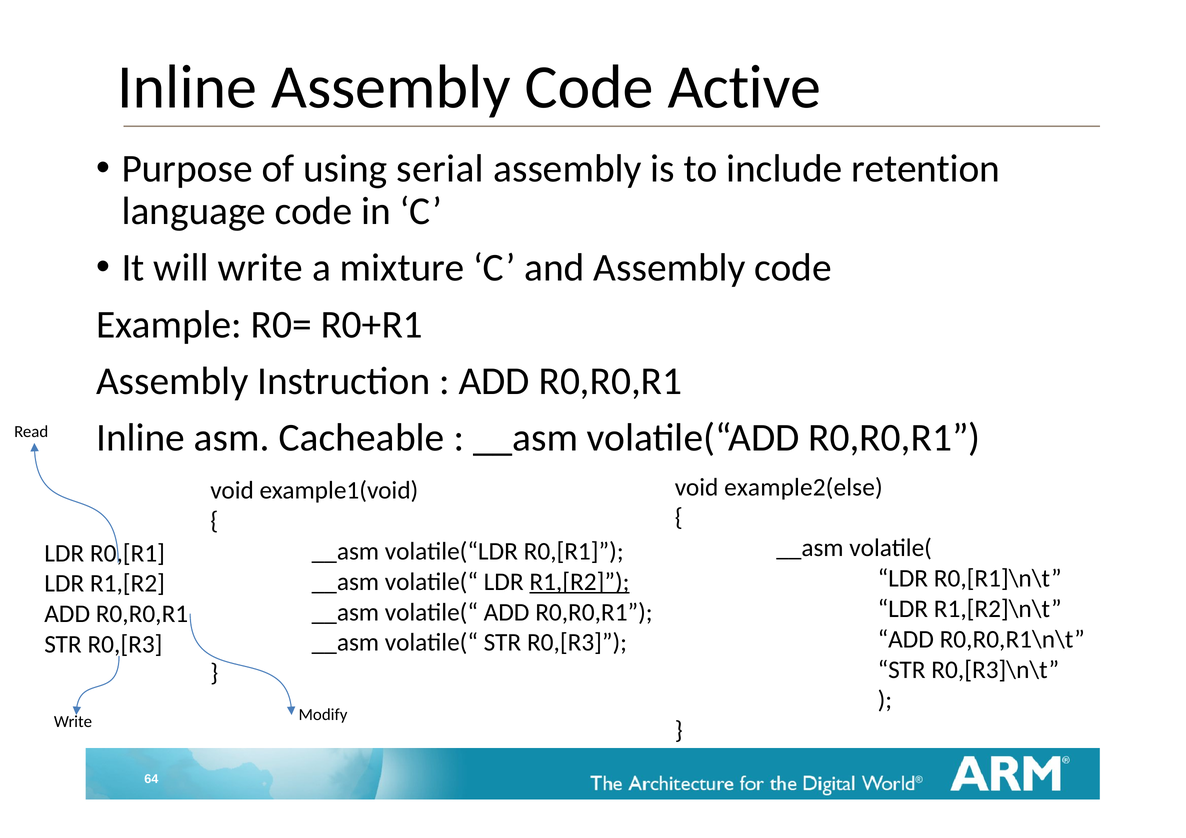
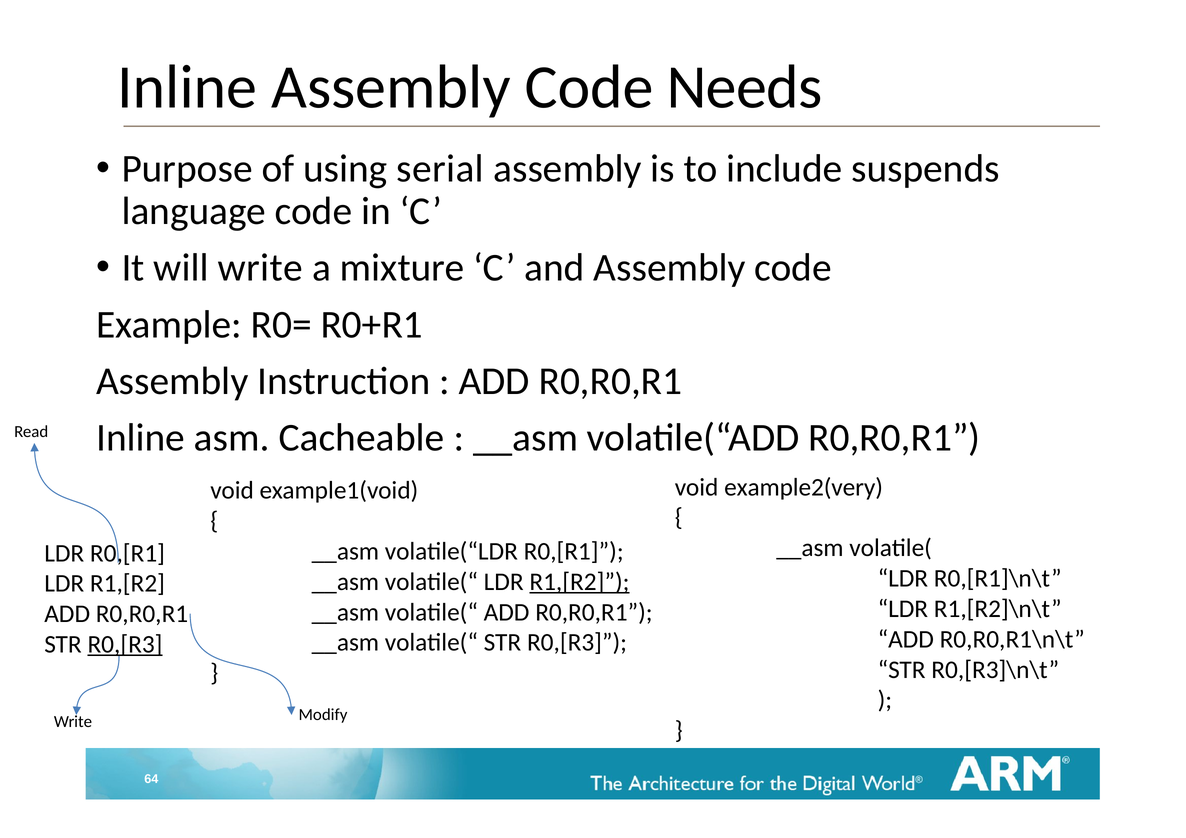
Active: Active -> Needs
retention: retention -> suspends
example2(else: example2(else -> example2(very
R0,[R3 at (125, 645) underline: none -> present
